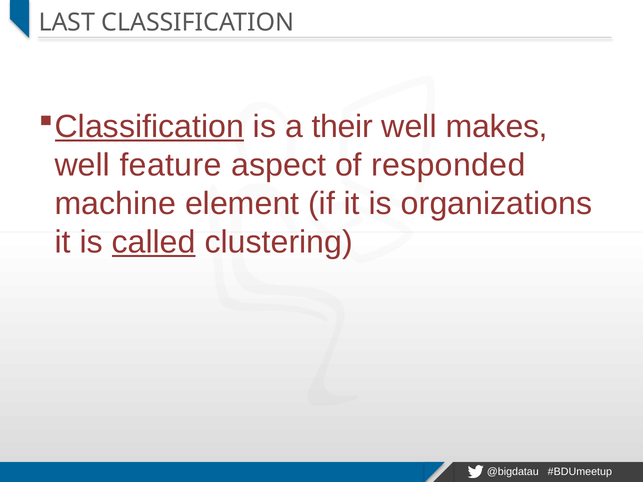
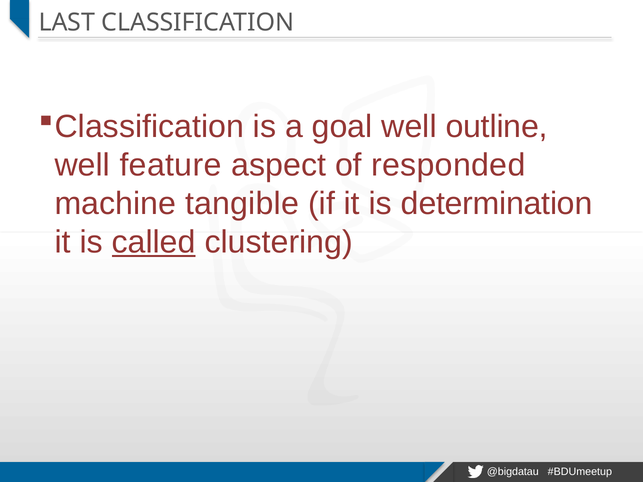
Classification at (149, 127) underline: present -> none
their: their -> goal
makes: makes -> outline
element: element -> tangible
organizations: organizations -> determination
